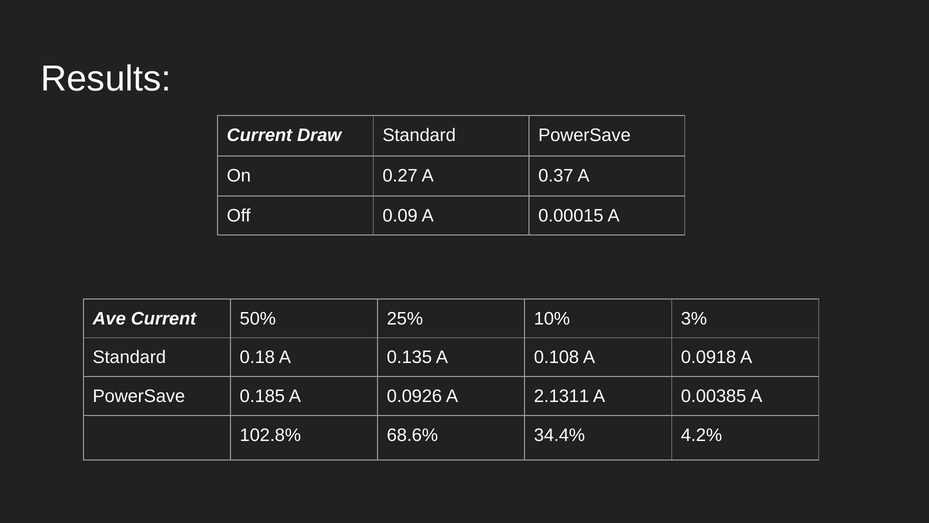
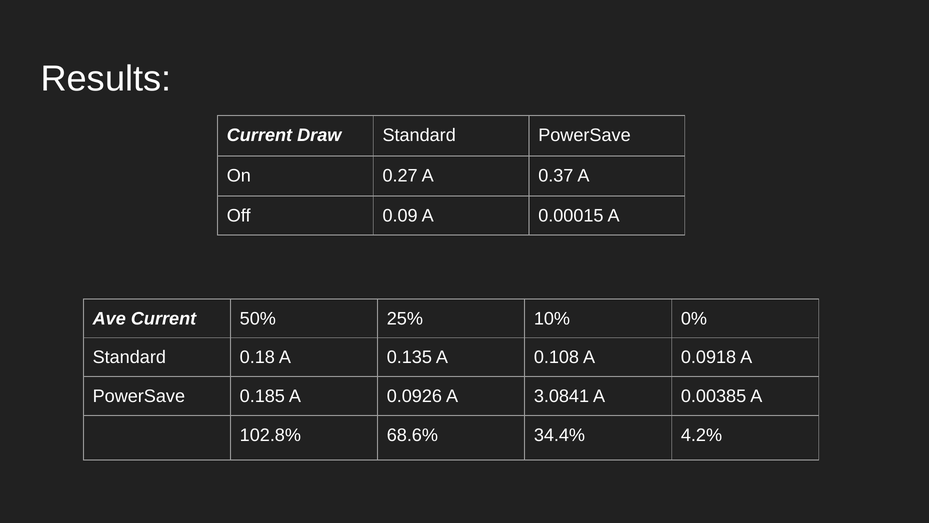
3%: 3% -> 0%
2.1311: 2.1311 -> 3.0841
